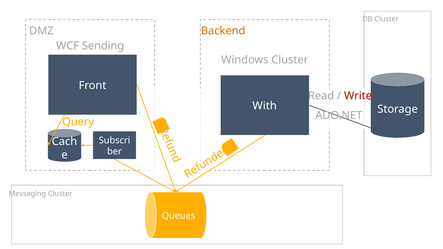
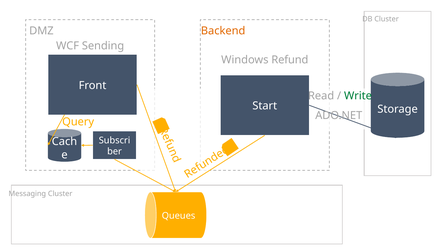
Windows Cluster: Cluster -> Refund
Write colour: red -> green
With: With -> Start
